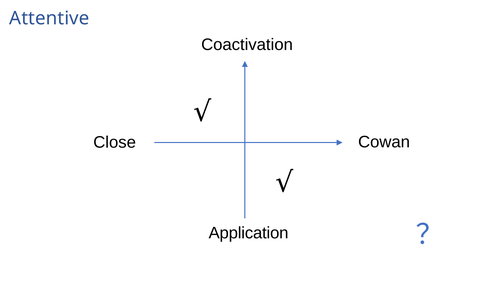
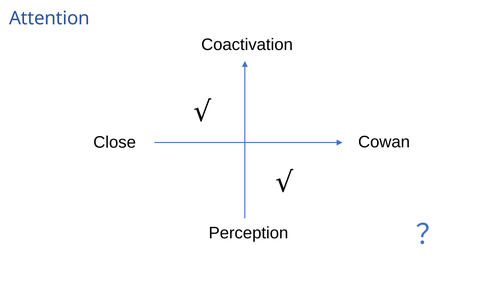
Attentive: Attentive -> Attention
Application: Application -> Perception
